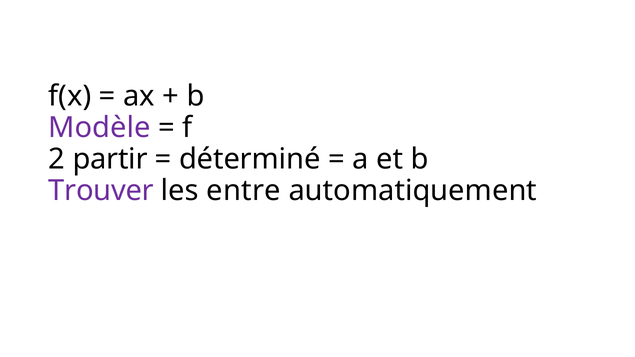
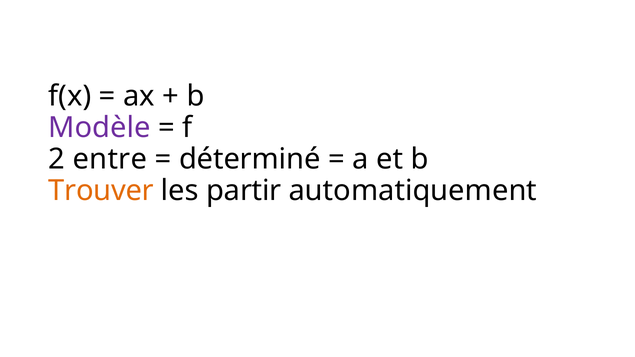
partir: partir -> entre
Trouver colour: purple -> orange
entre: entre -> partir
